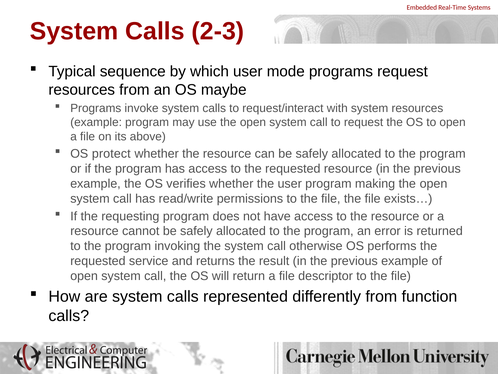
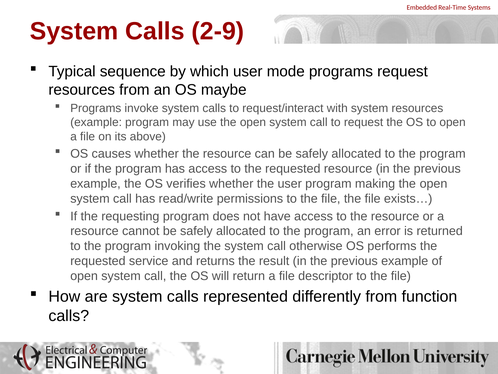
2-3: 2-3 -> 2-9
protect: protect -> causes
